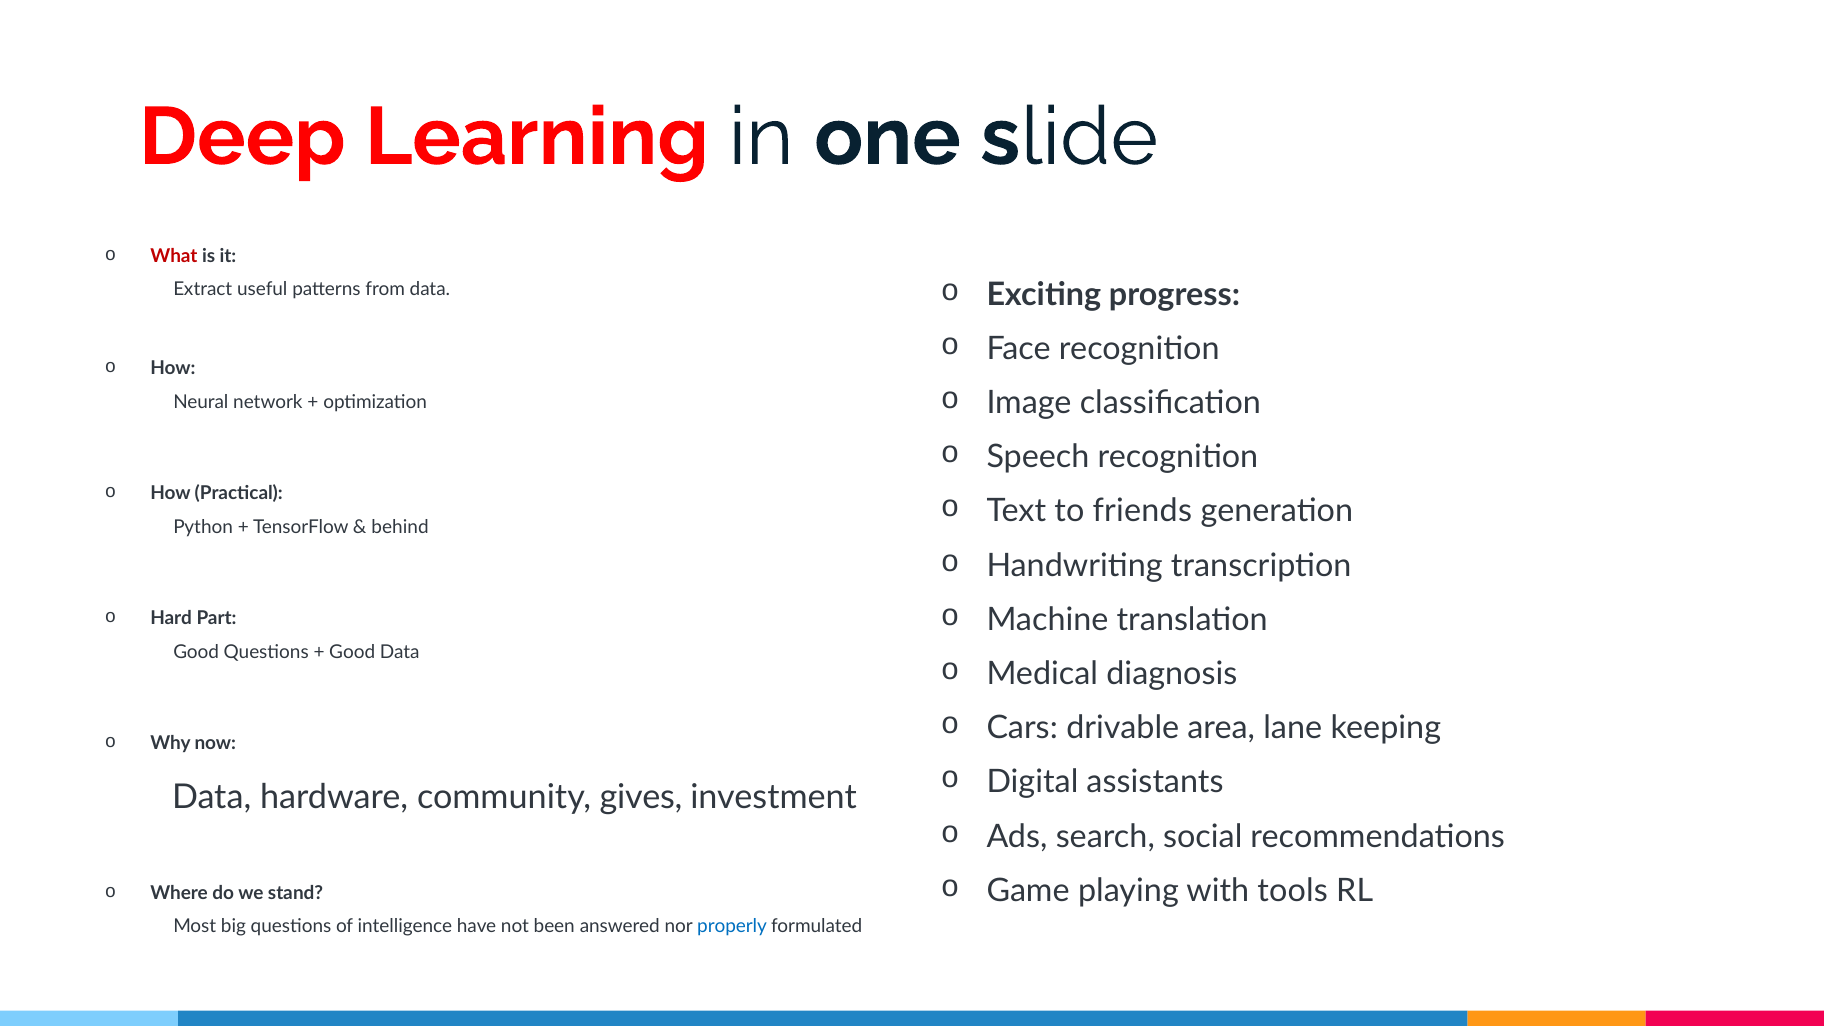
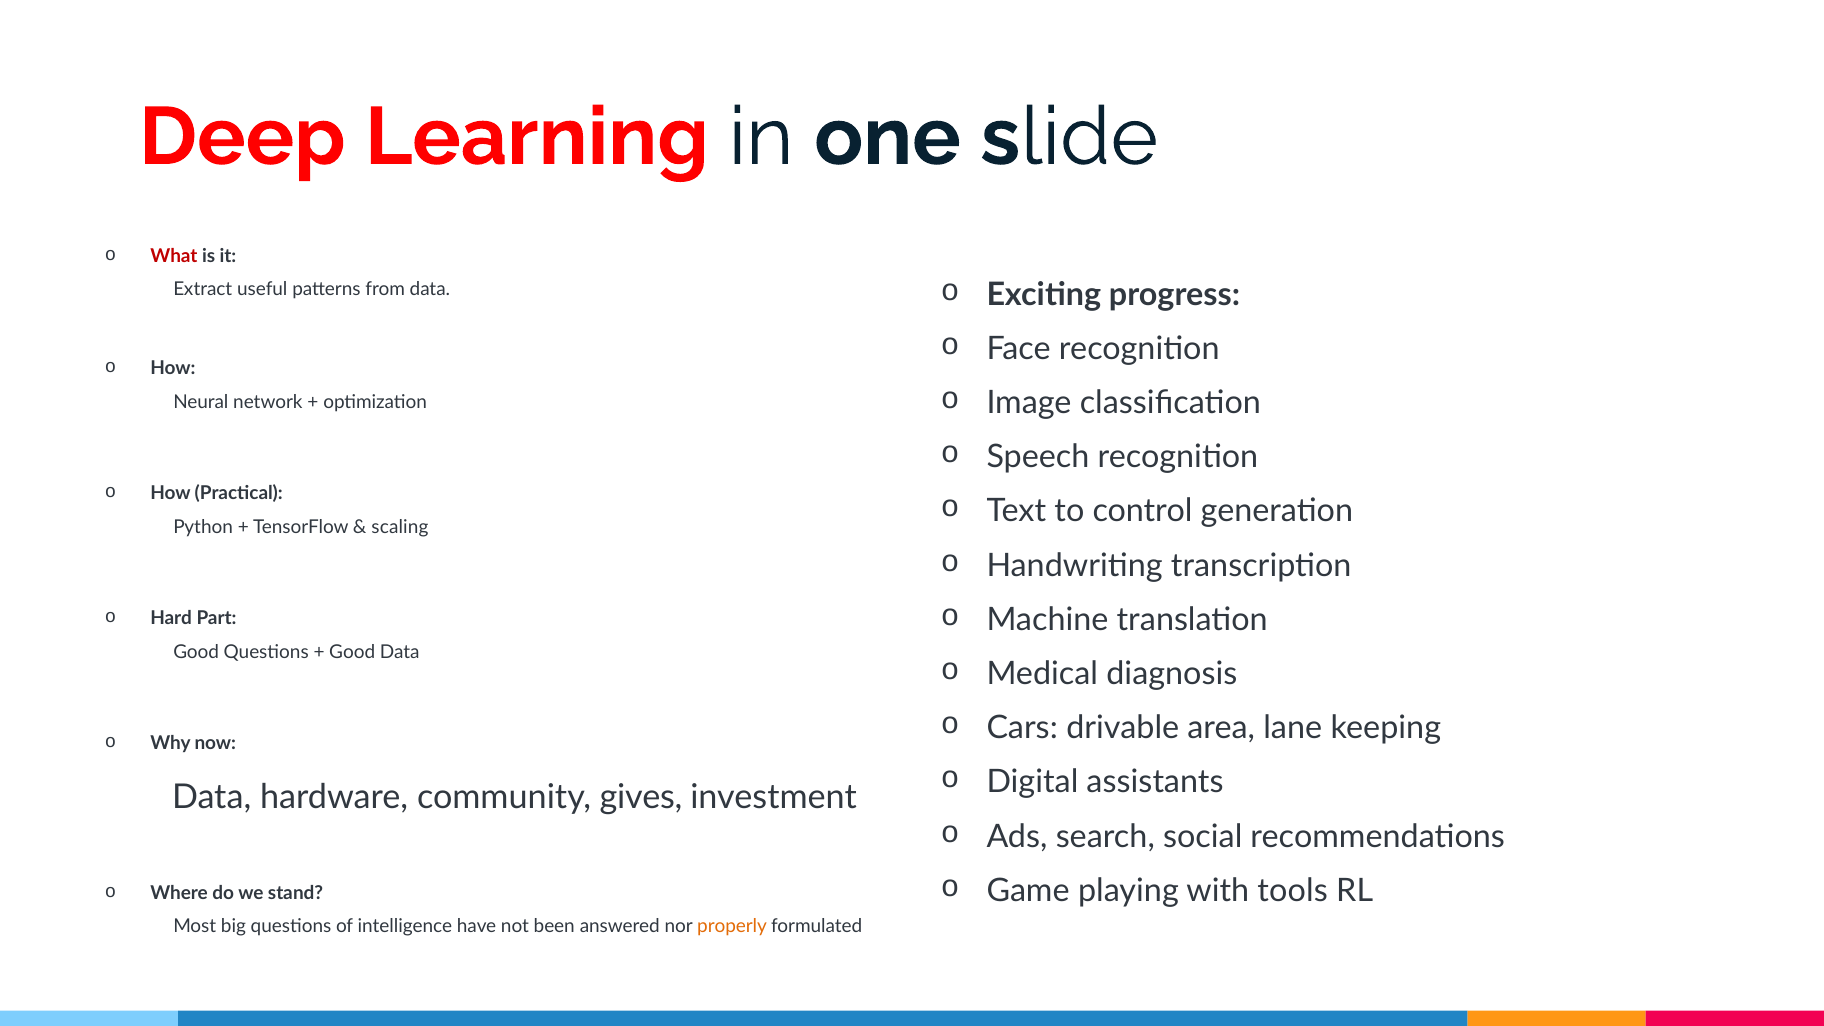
friends: friends -> control
behind: behind -> scaling
properly colour: blue -> orange
